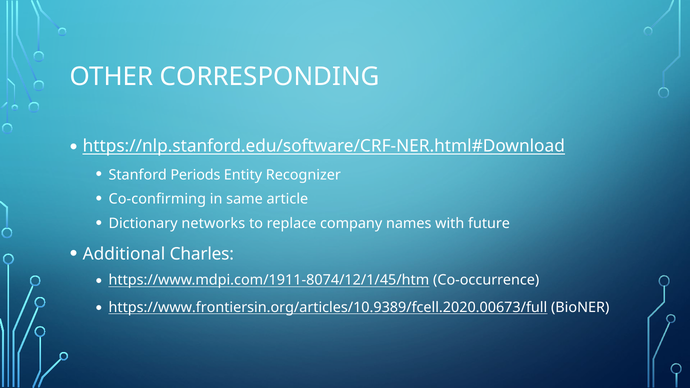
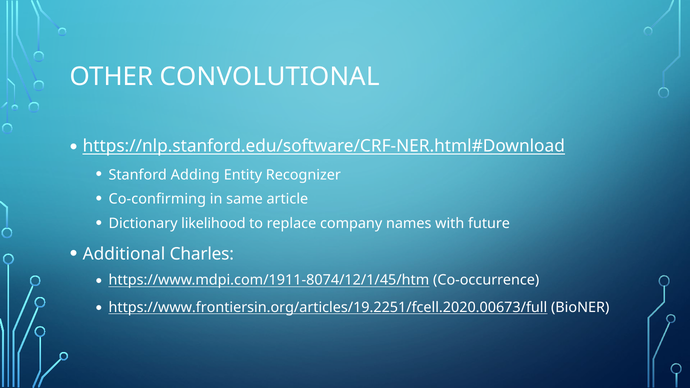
CORRESPONDING: CORRESPONDING -> CONVOLUTIONAL
Periods: Periods -> Adding
networks: networks -> likelihood
https://www.frontiersin.org/articles/10.9389/fcell.2020.00673/full: https://www.frontiersin.org/articles/10.9389/fcell.2020.00673/full -> https://www.frontiersin.org/articles/19.2251/fcell.2020.00673/full
